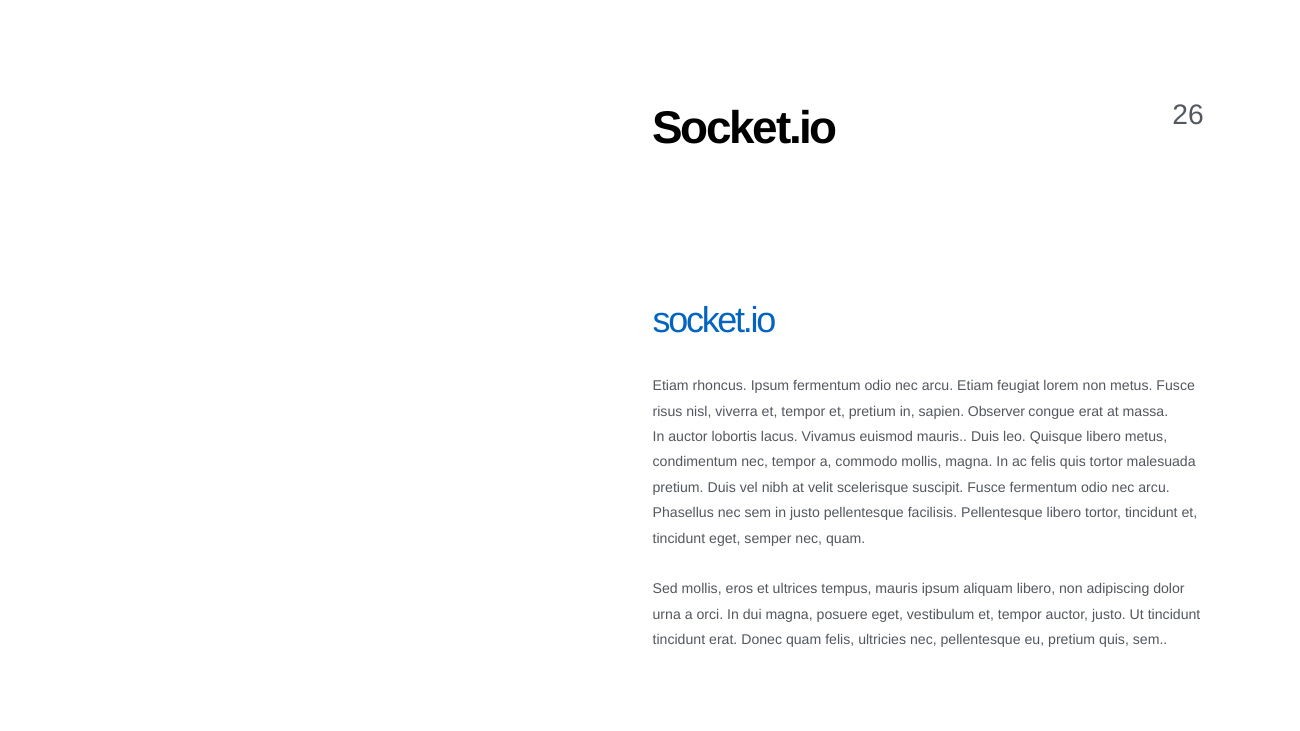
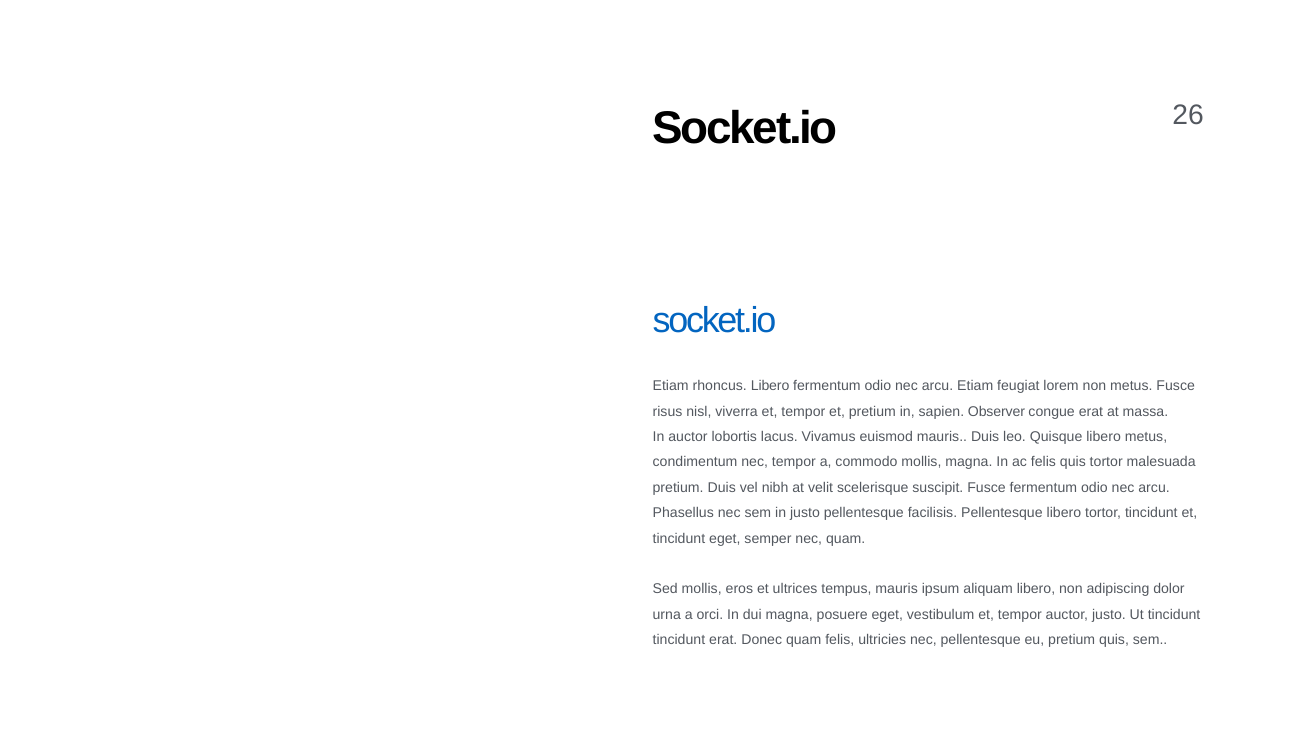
rhoncus Ipsum: Ipsum -> Libero
